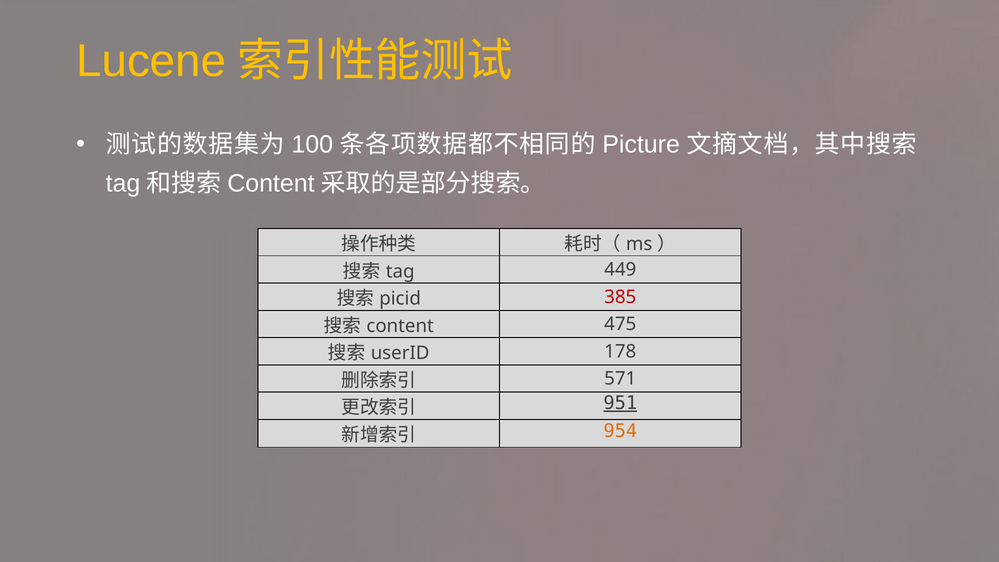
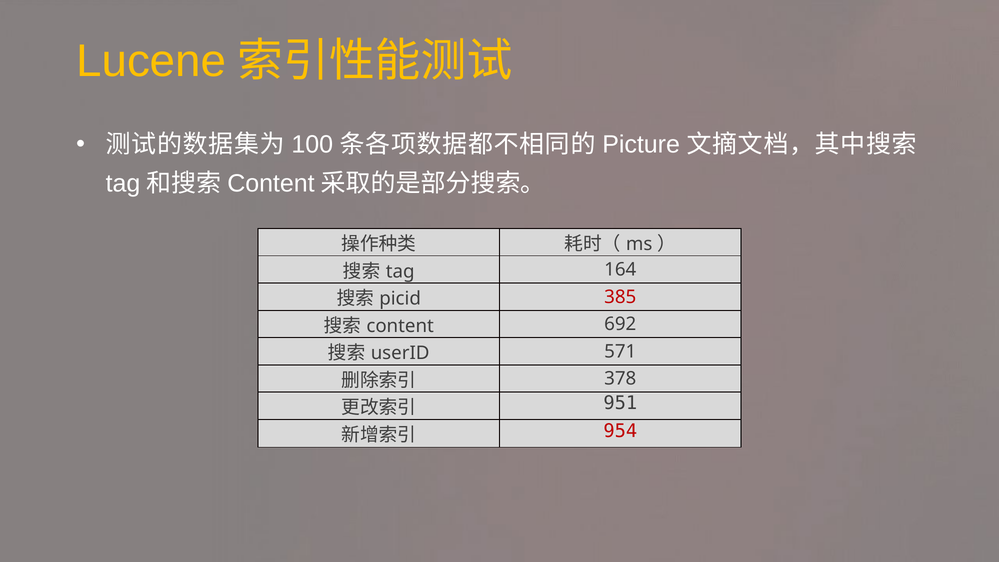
449: 449 -> 164
475: 475 -> 692
178: 178 -> 571
571: 571 -> 378
951 underline: present -> none
954 colour: orange -> red
